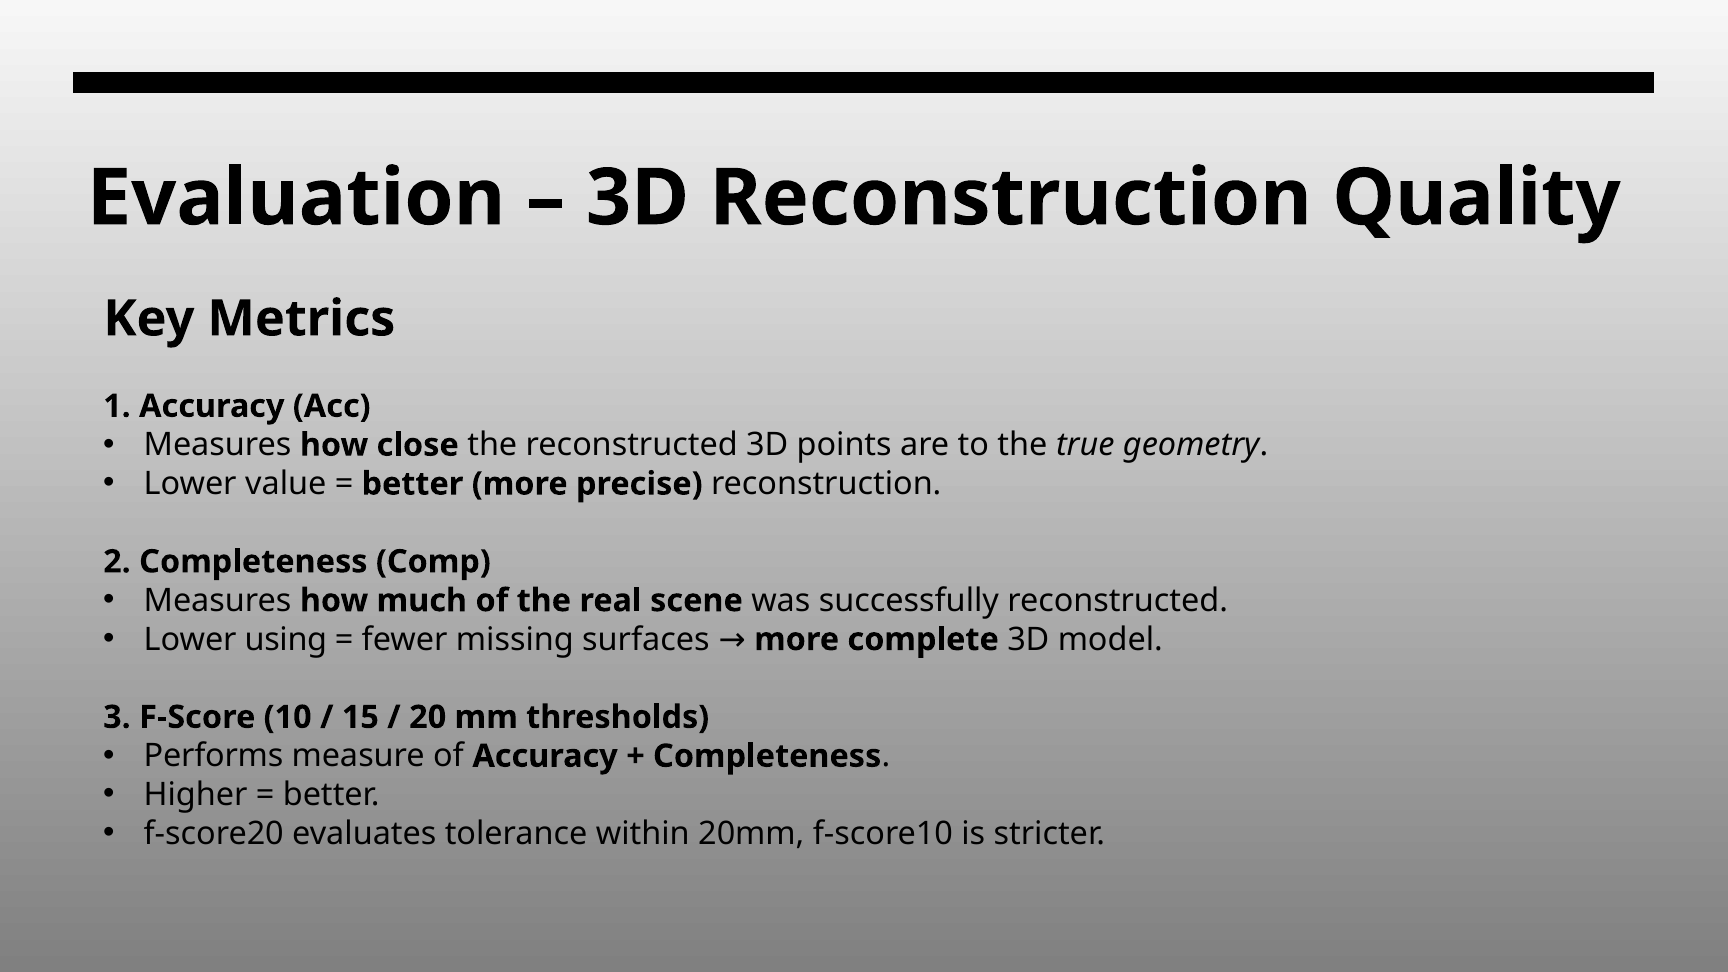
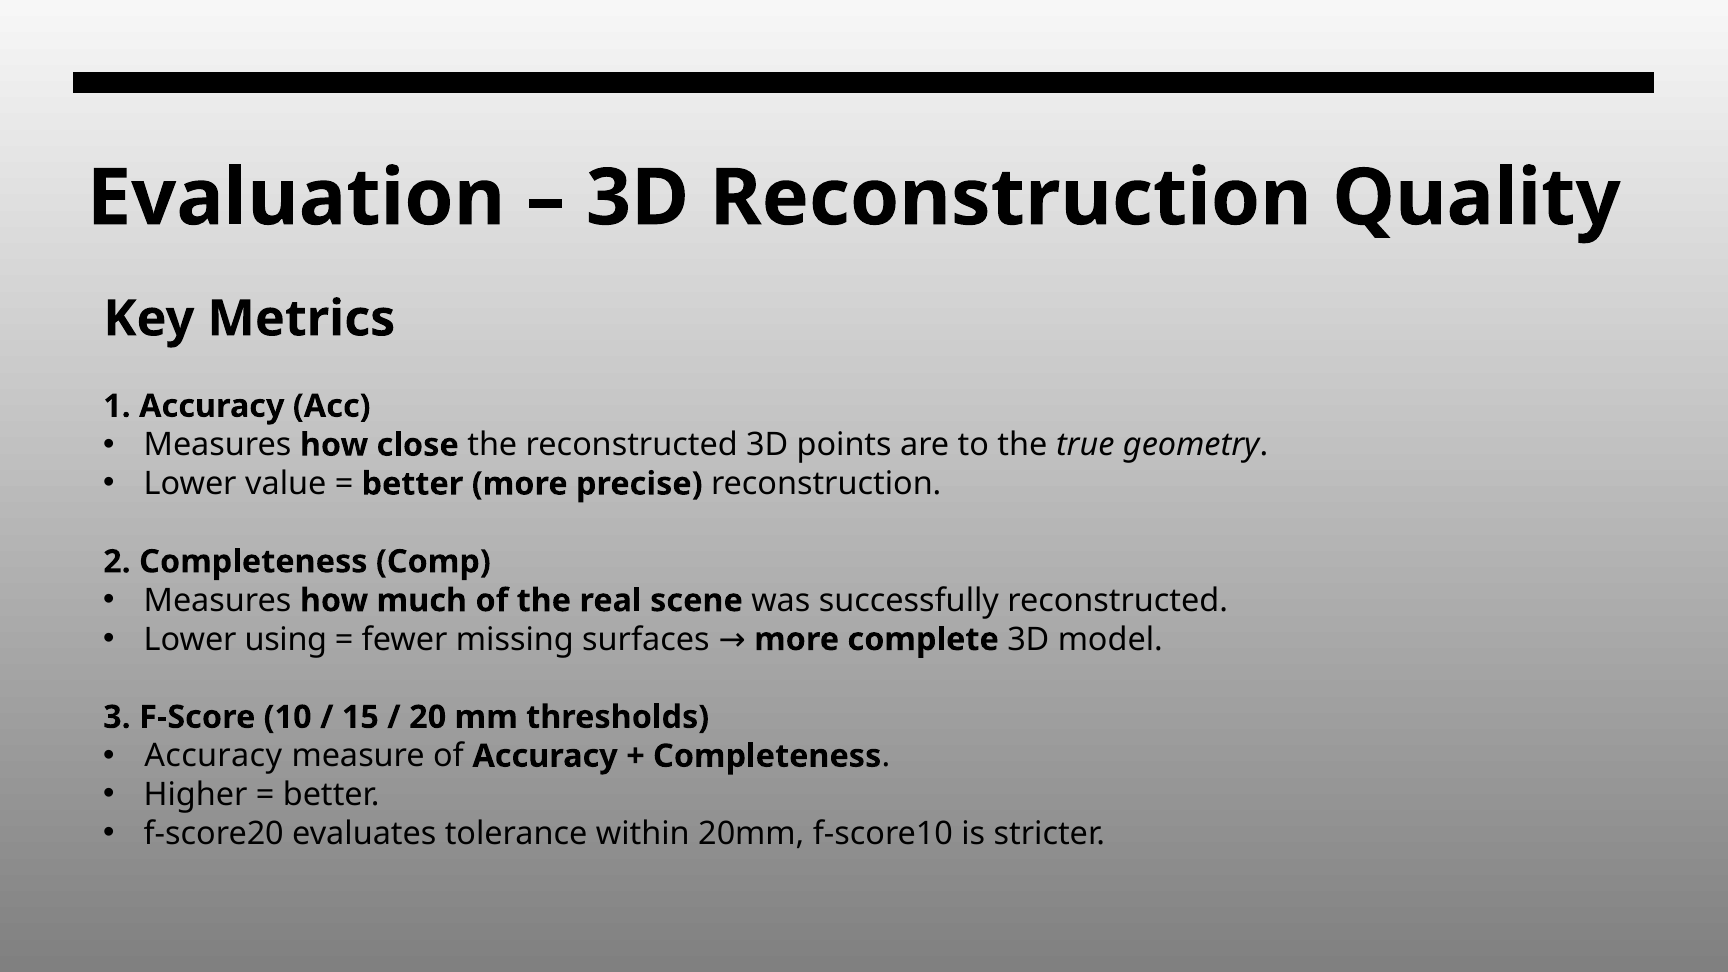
Performs at (214, 756): Performs -> Accuracy
